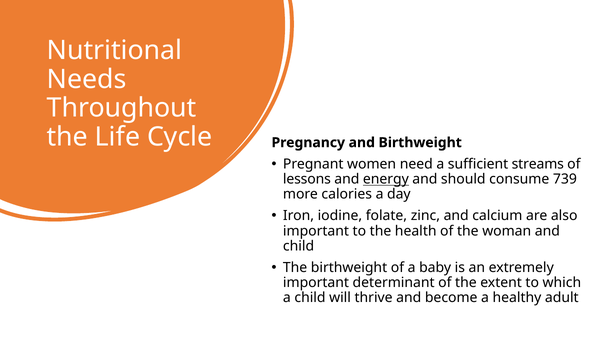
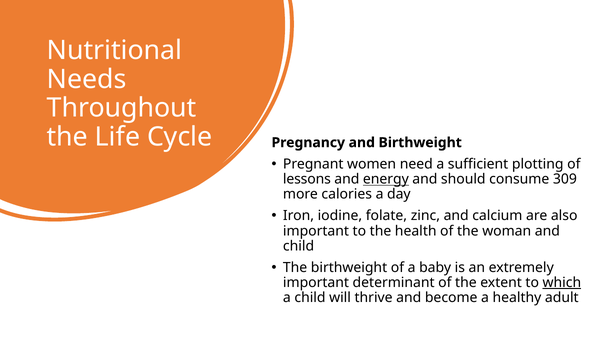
streams: streams -> plotting
739: 739 -> 309
which underline: none -> present
